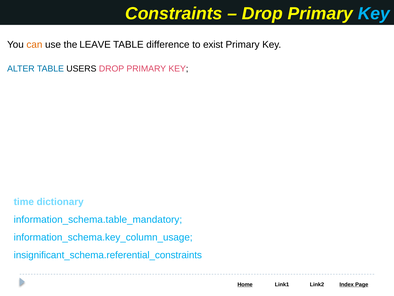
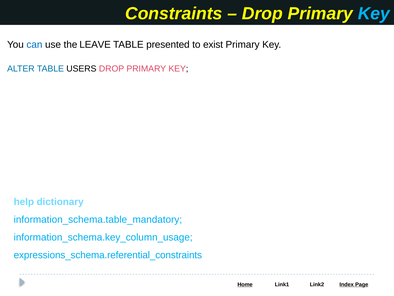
can colour: orange -> blue
difference: difference -> presented
time: time -> help
insignificant_schema.referential_constraints: insignificant_schema.referential_constraints -> expressions_schema.referential_constraints
